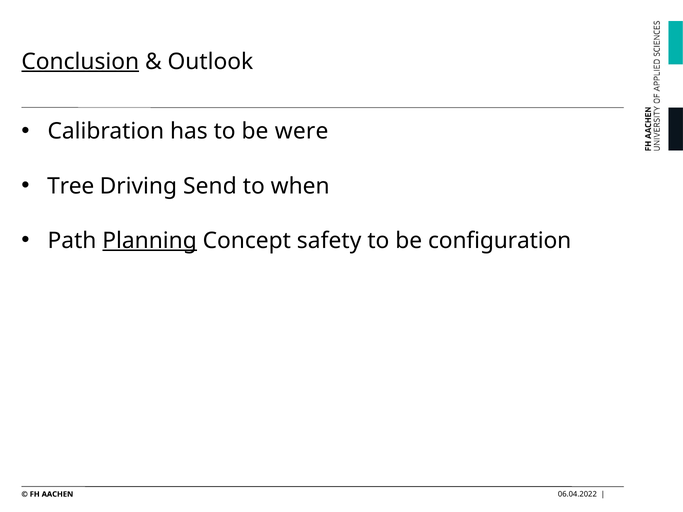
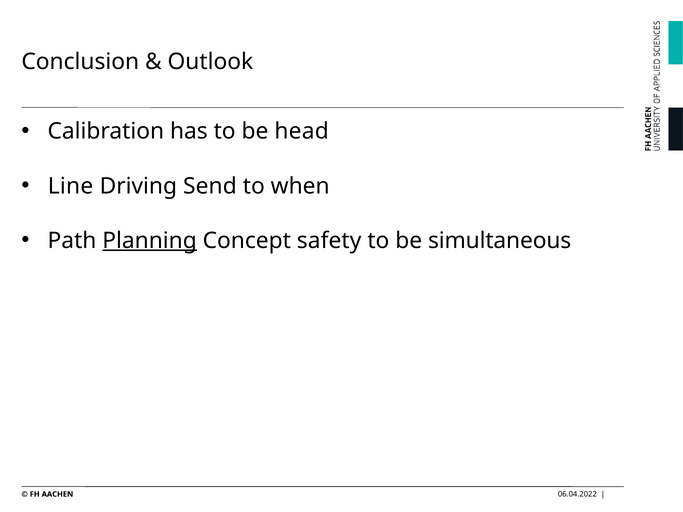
Conclusion underline: present -> none
were: were -> head
Tree: Tree -> Line
configuration: configuration -> simultaneous
